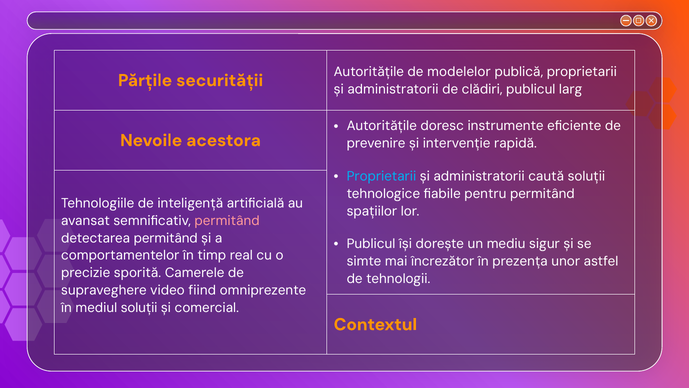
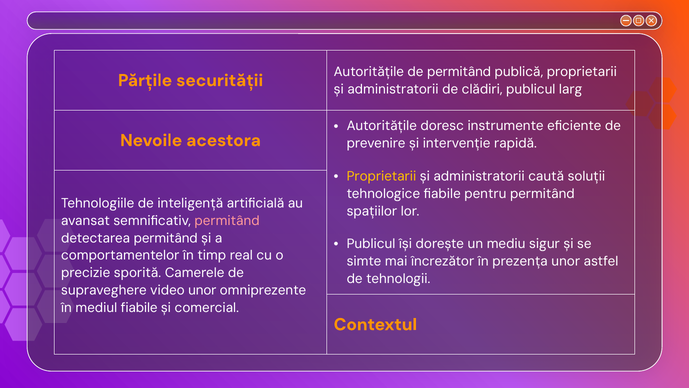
de modelelor: modelelor -> permitând
Proprietarii at (381, 176) colour: light blue -> yellow
video fiind: fiind -> unor
mediul soluții: soluții -> fiabile
